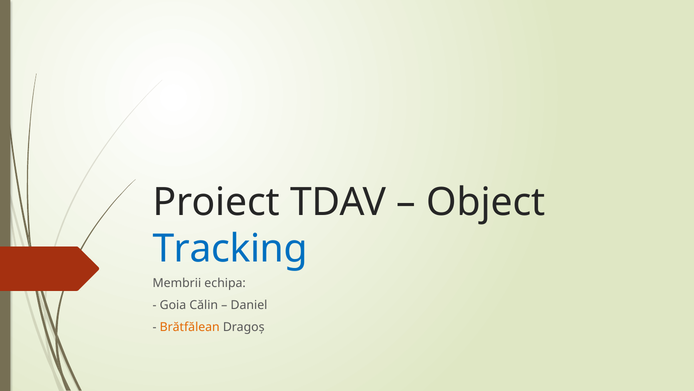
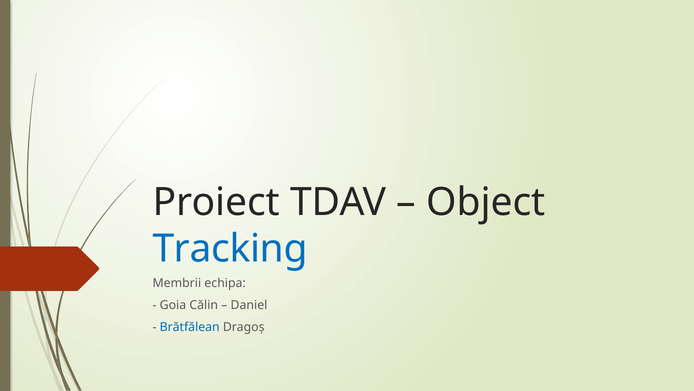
Brătfălean colour: orange -> blue
